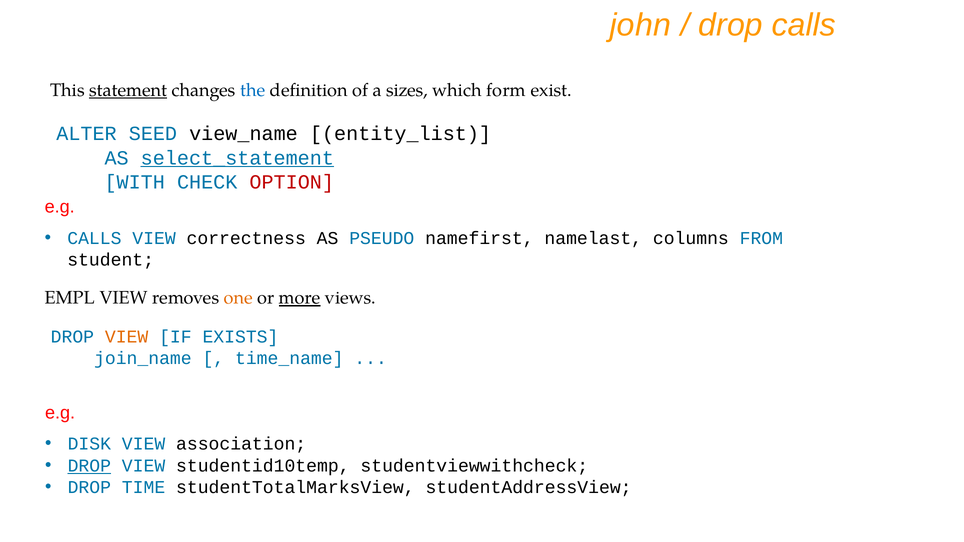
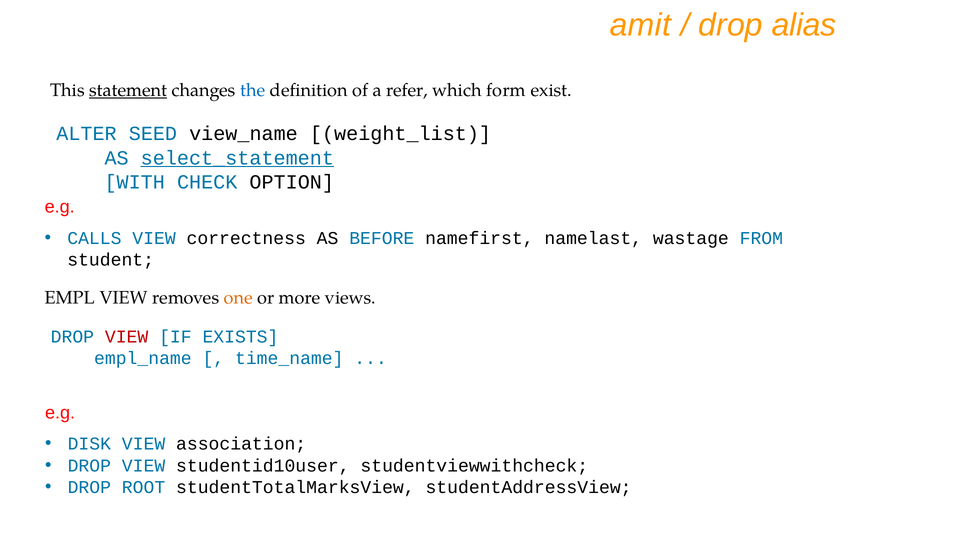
john: john -> amit
drop calls: calls -> alias
sizes: sizes -> refer
entity_list: entity_list -> weight_list
OPTION colour: red -> black
PSEUDO: PSEUDO -> BEFORE
columns: columns -> wastage
more underline: present -> none
VIEW at (127, 337) colour: orange -> red
join_name: join_name -> empl_name
DROP at (89, 466) underline: present -> none
studentid10temp: studentid10temp -> studentid10user
TIME: TIME -> ROOT
